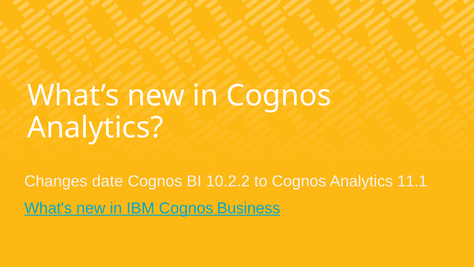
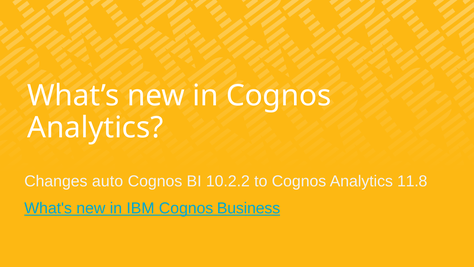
date: date -> auto
11.1: 11.1 -> 11.8
